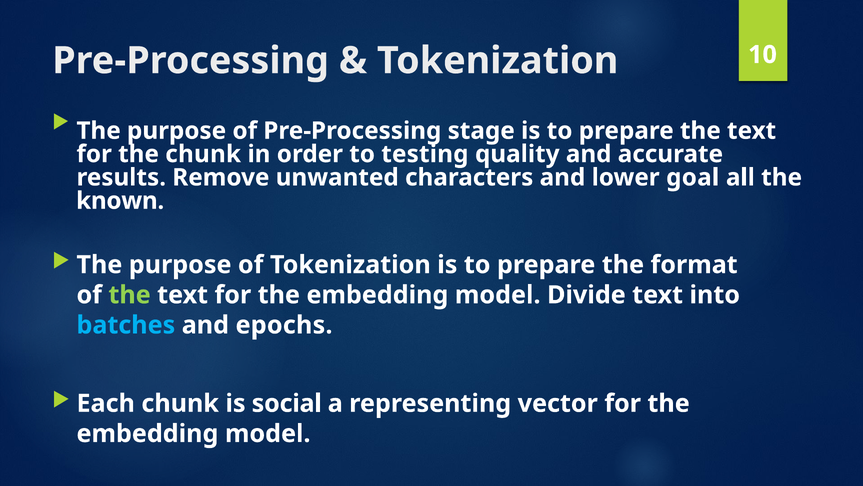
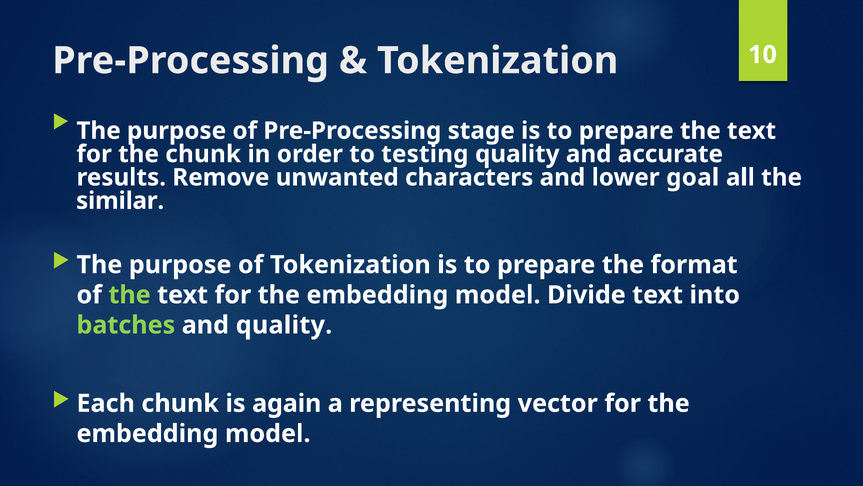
known: known -> similar
batches colour: light blue -> light green
and epochs: epochs -> quality
social: social -> again
